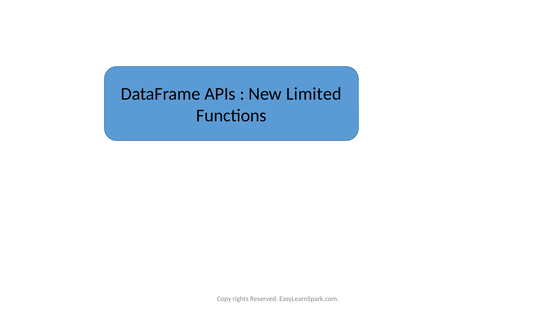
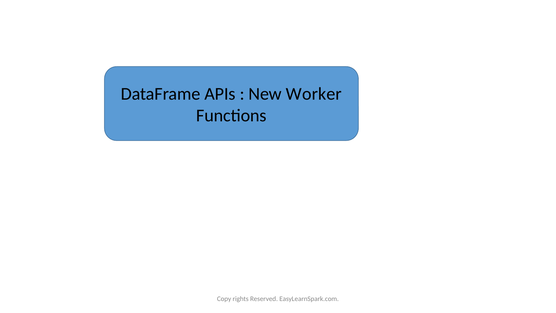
Limited: Limited -> Worker
